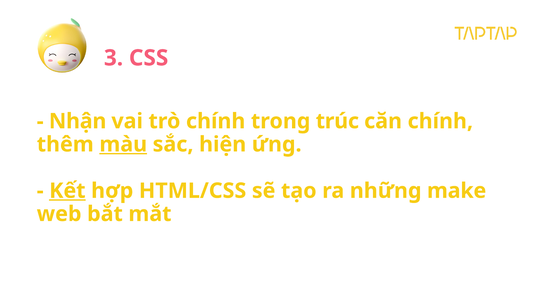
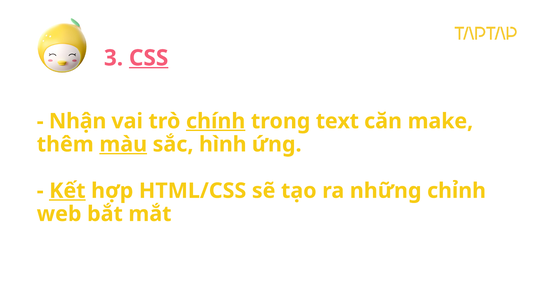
CSS underline: none -> present
chính at (216, 121) underline: none -> present
trúc: trúc -> text
căn chính: chính -> make
hiện: hiện -> hình
make: make -> chỉnh
